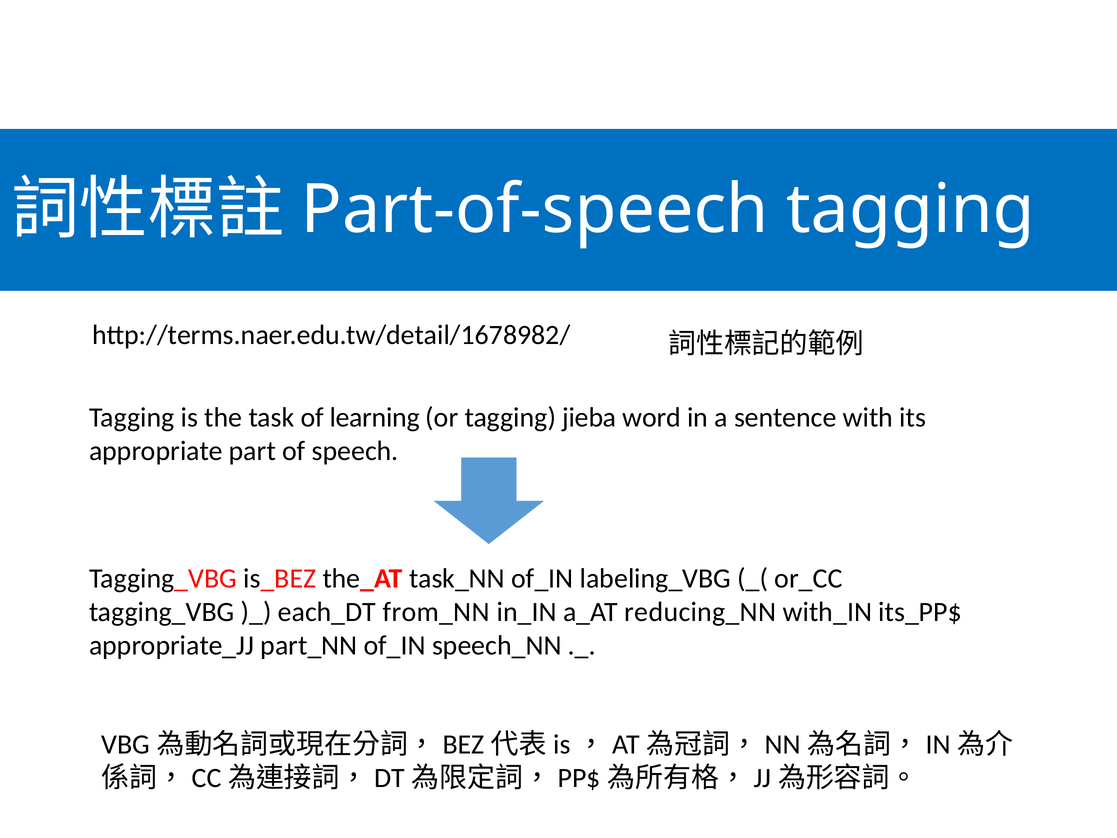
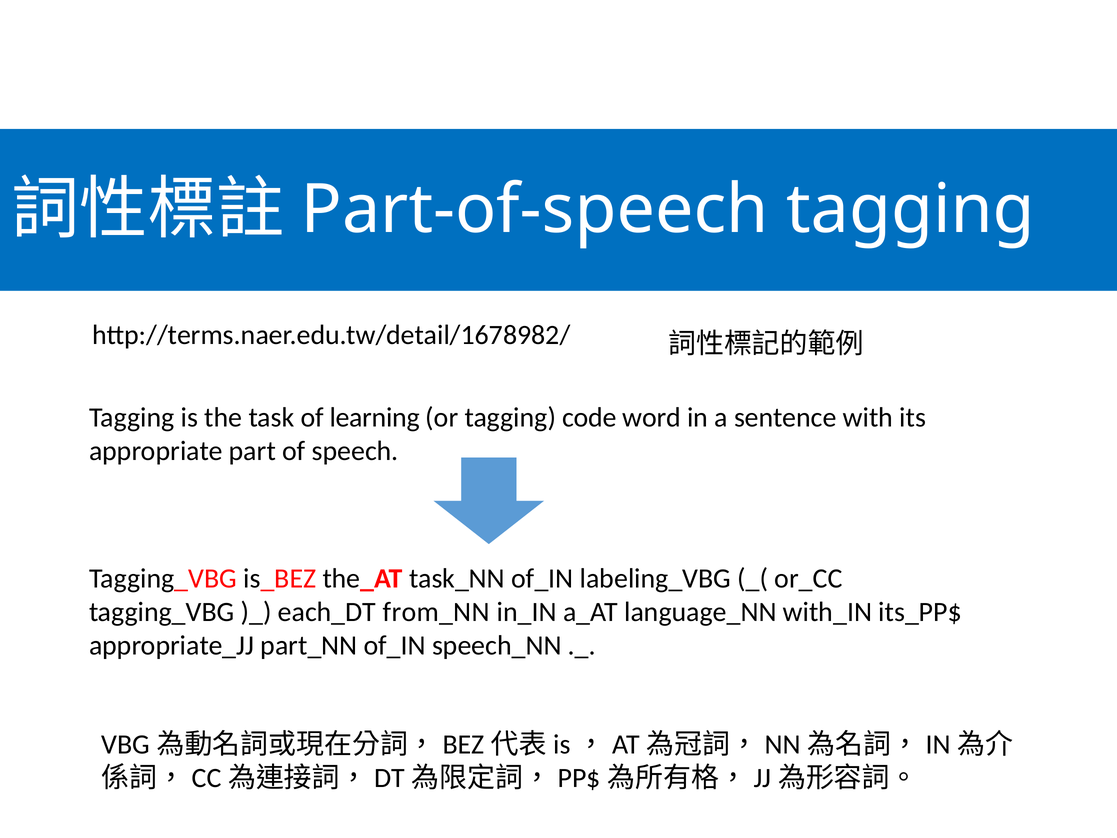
jieba: jieba -> code
reducing_NN: reducing_NN -> language_NN
